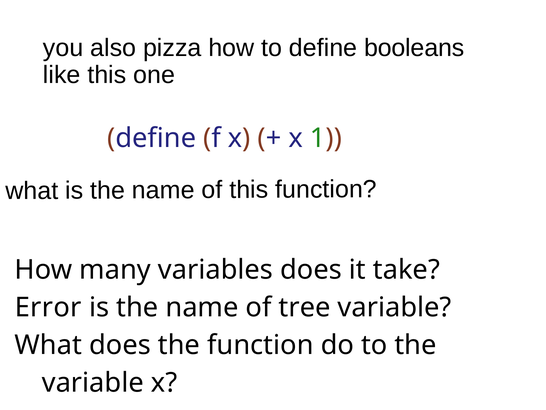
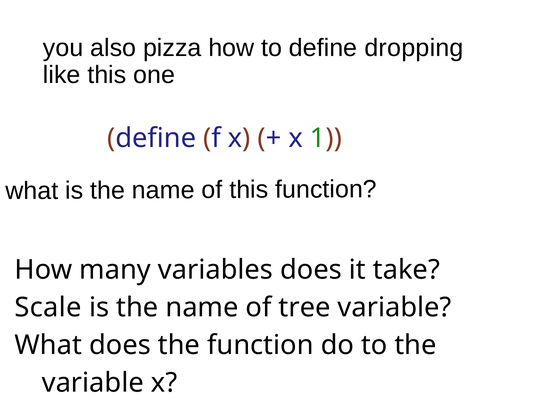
booleans: booleans -> dropping
Error: Error -> Scale
